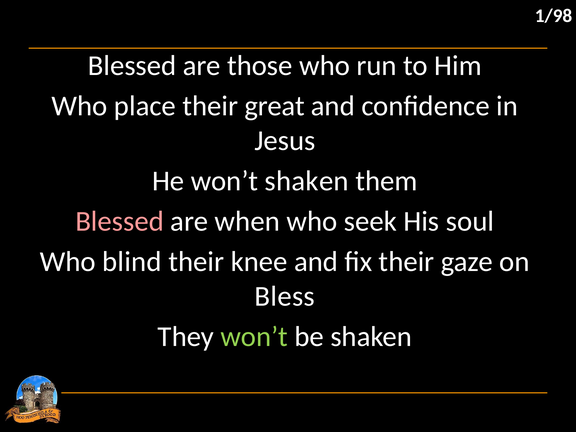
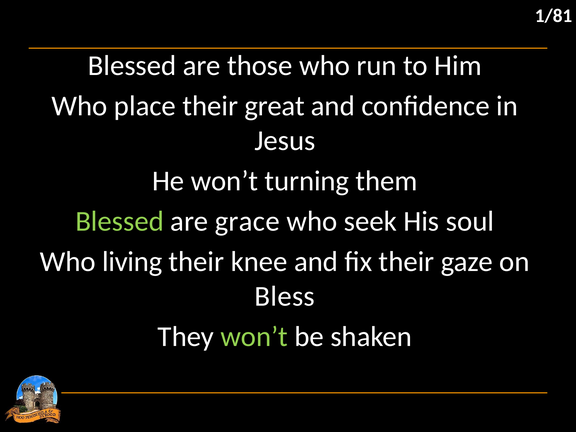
1/98: 1/98 -> 1/81
won’t shaken: shaken -> turning
Blessed at (120, 221) colour: pink -> light green
when: when -> grace
blind: blind -> living
